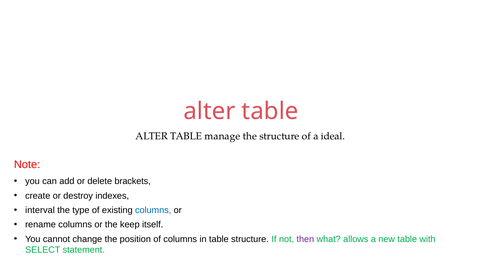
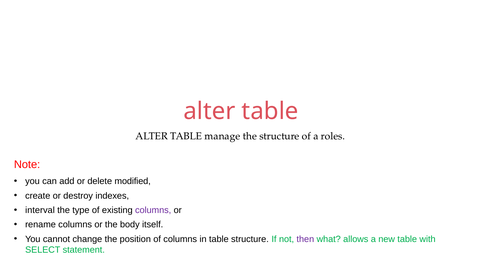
ideal: ideal -> roles
brackets: brackets -> modified
columns at (153, 210) colour: blue -> purple
keep: keep -> body
